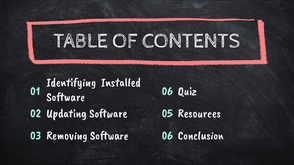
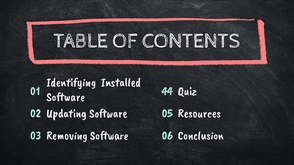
Software 06: 06 -> 44
